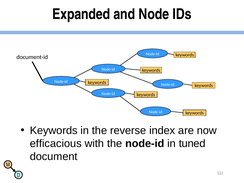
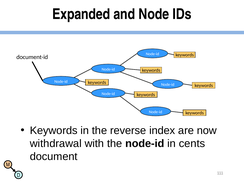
efficacious: efficacious -> withdrawal
tuned: tuned -> cents
